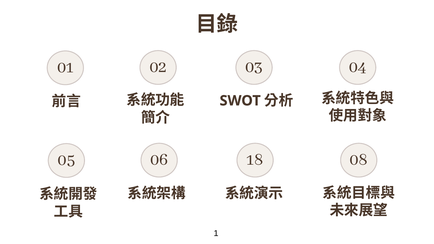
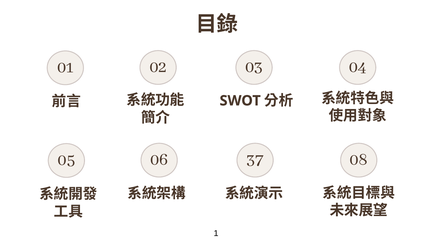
18: 18 -> 37
